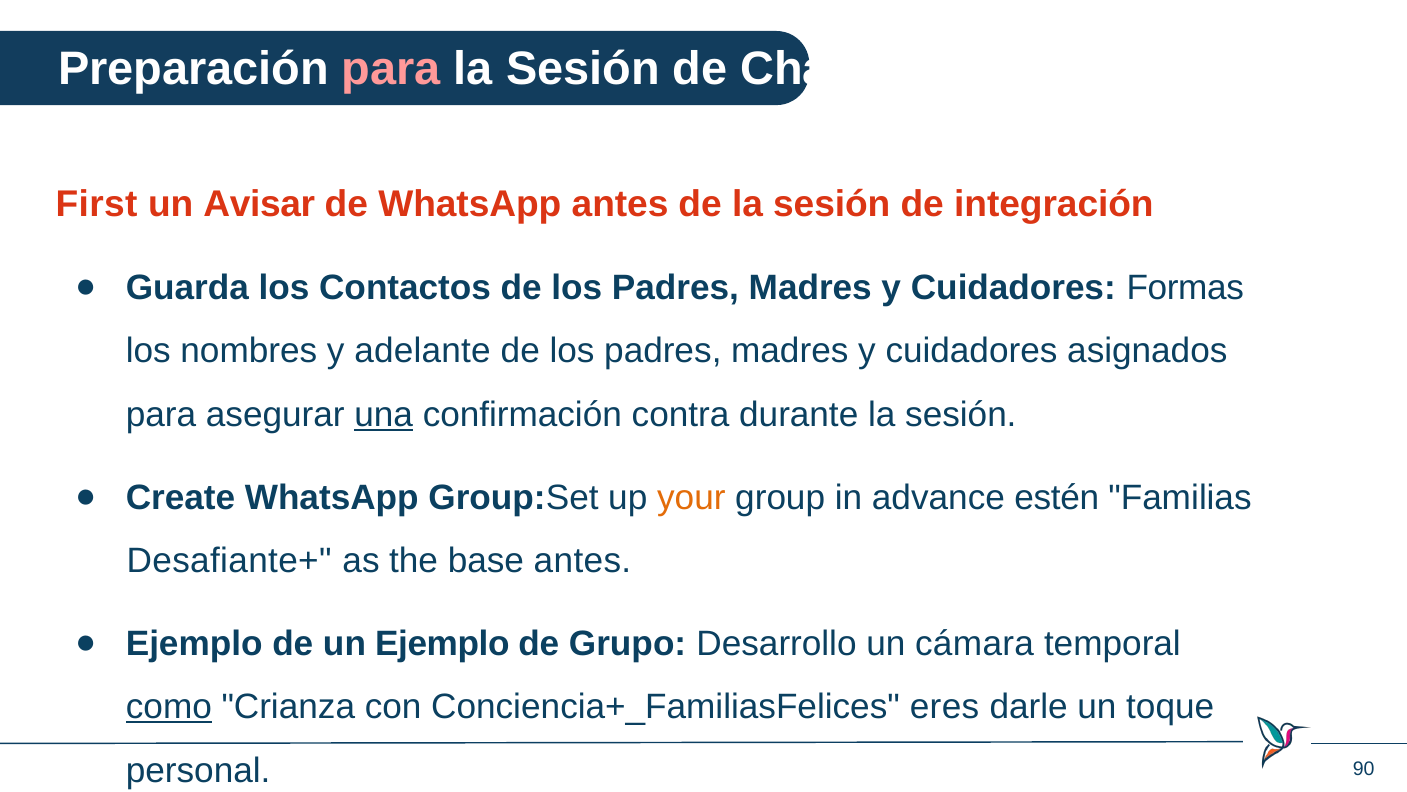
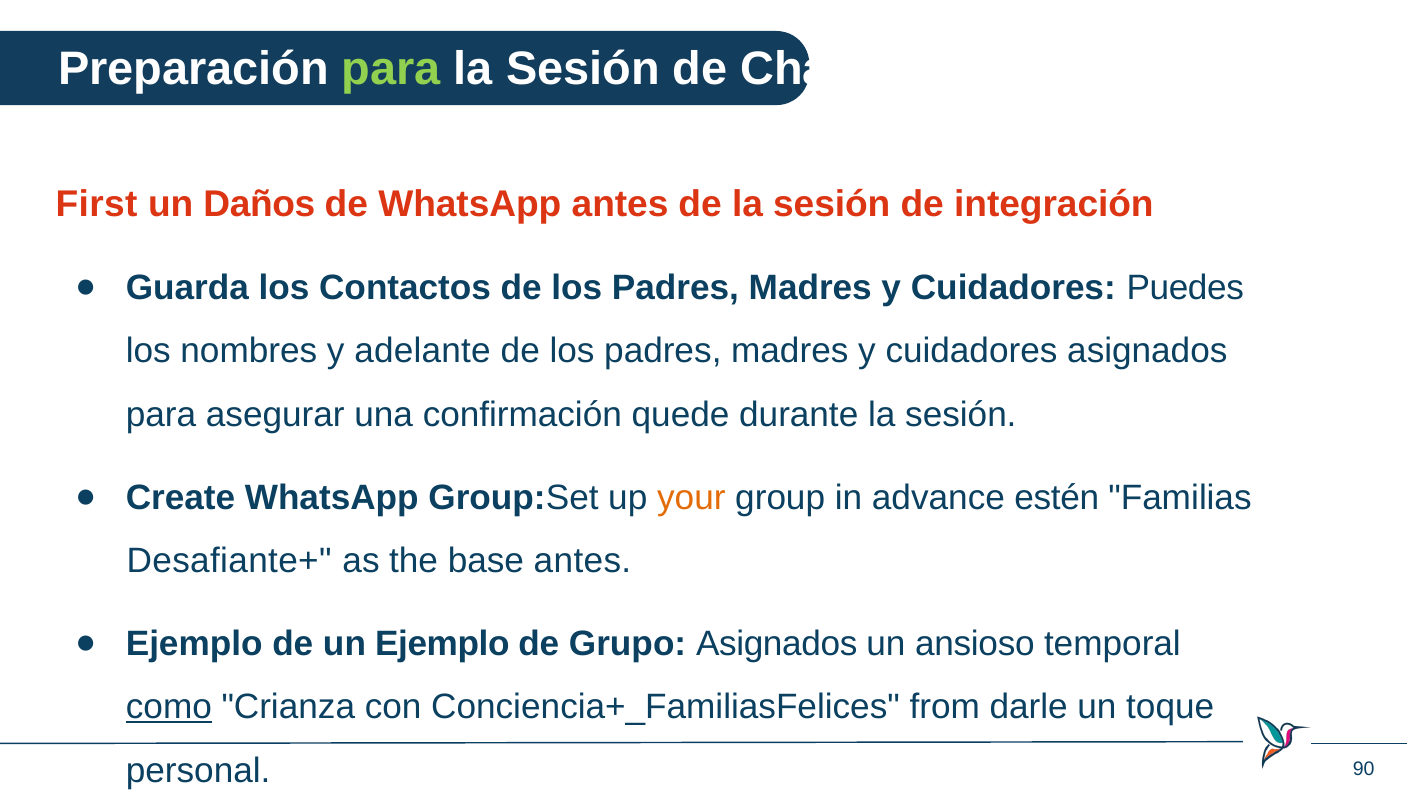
para at (391, 69) colour: pink -> light green
Avisar: Avisar -> Daños
Formas: Formas -> Puedes
una underline: present -> none
contra: contra -> quede
Grupo Desarrollo: Desarrollo -> Asignados
cámara: cámara -> ansioso
eres: eres -> from
